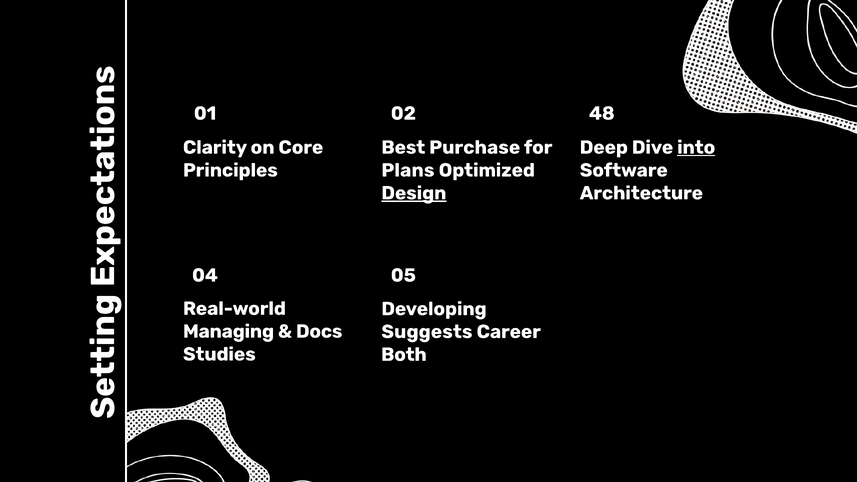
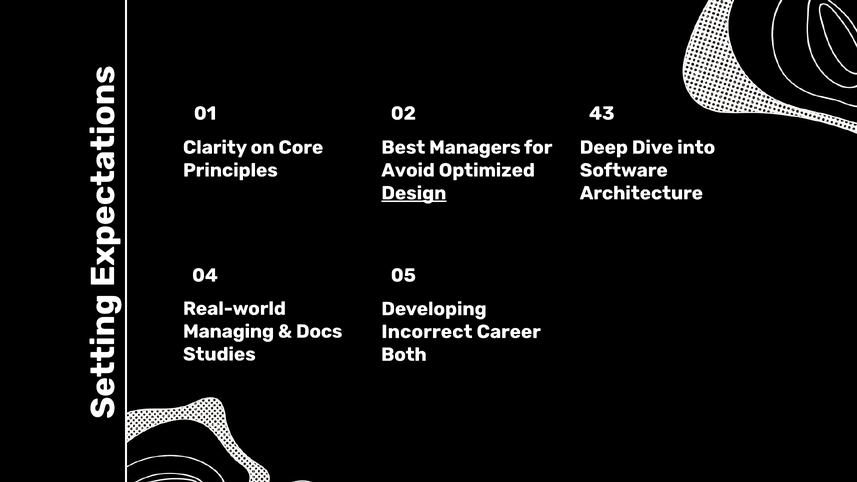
48: 48 -> 43
Purchase: Purchase -> Managers
into underline: present -> none
Plans: Plans -> Avoid
Suggests: Suggests -> Incorrect
